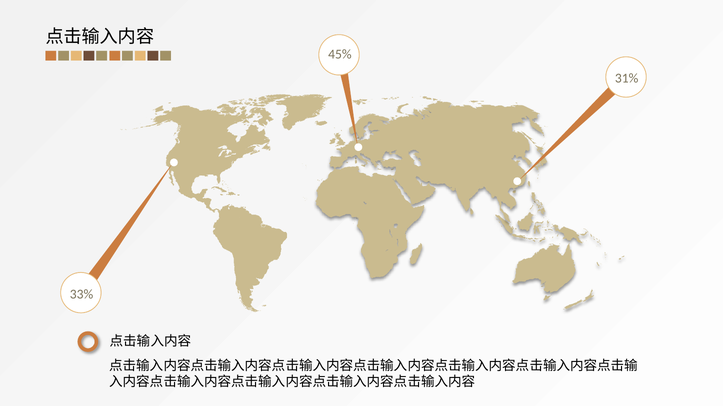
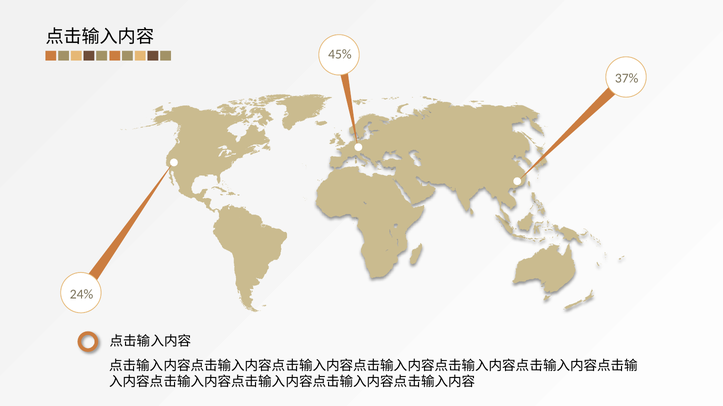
31%: 31% -> 37%
33%: 33% -> 24%
